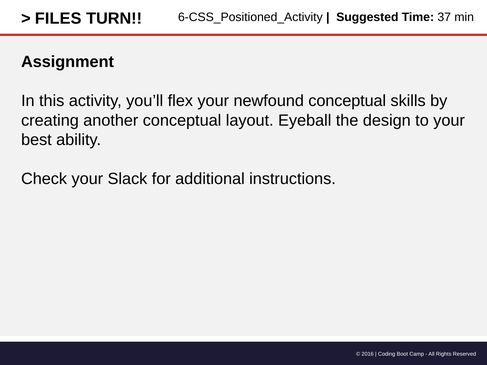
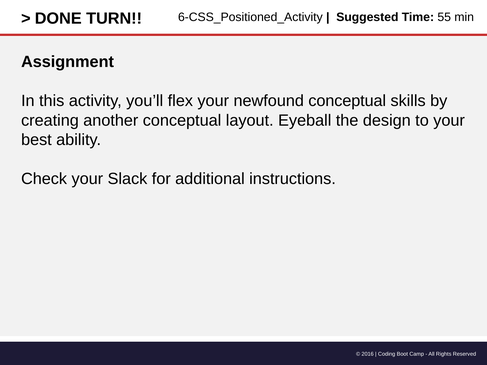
FILES: FILES -> DONE
37: 37 -> 55
